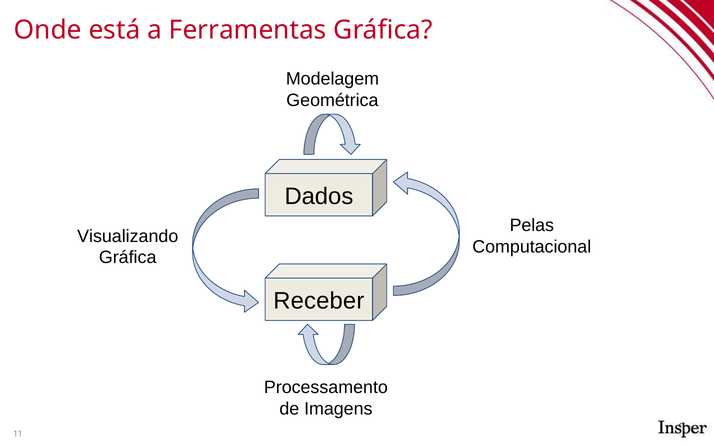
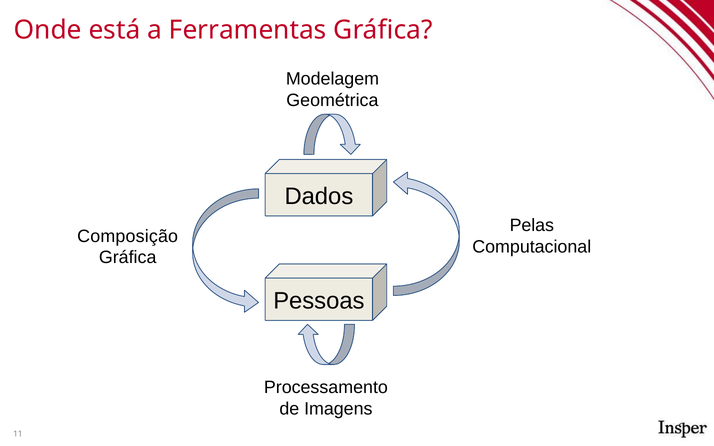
Visualizando: Visualizando -> Composição
Receber: Receber -> Pessoas
